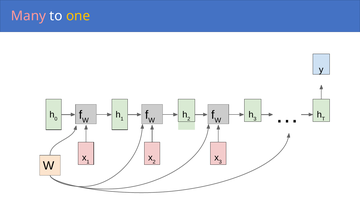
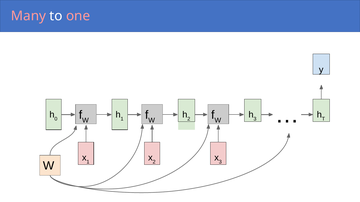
one colour: yellow -> pink
